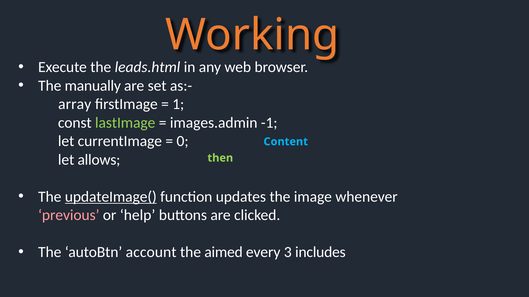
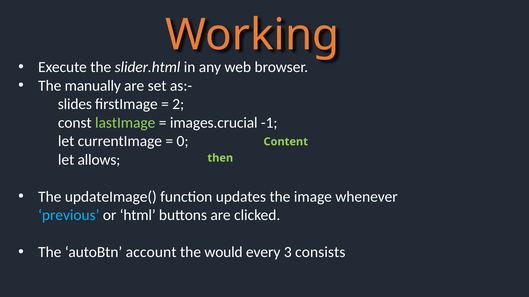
leads.html: leads.html -> slider.html
array: array -> slides
1 at (178, 104): 1 -> 2
images.admin: images.admin -> images.crucial
Content colour: light blue -> light green
updateImage( underline: present -> none
previous colour: pink -> light blue
help: help -> html
aimed: aimed -> would
includes: includes -> consists
